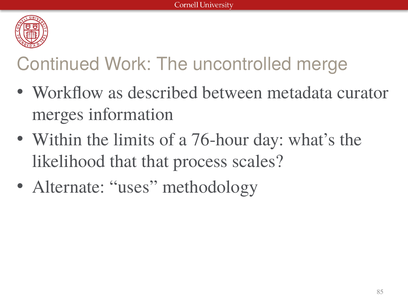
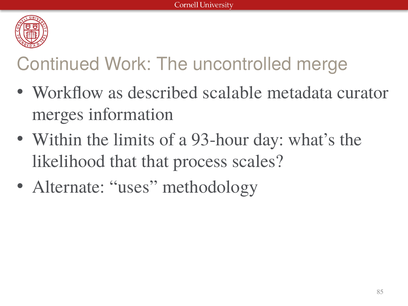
between: between -> scalable
76-hour: 76-hour -> 93-hour
